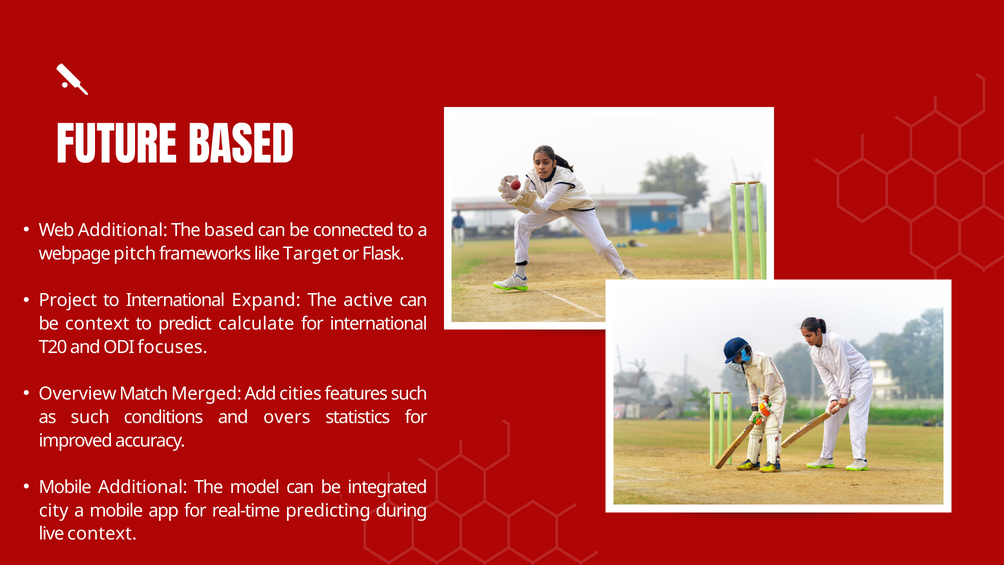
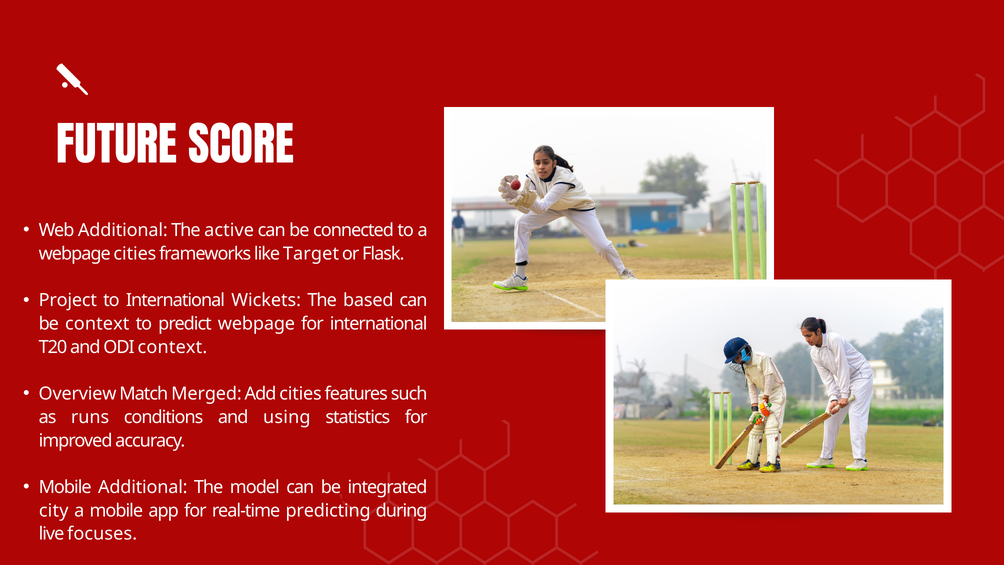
FUTURE BASED: BASED -> SCORE
The based: based -> active
webpage pitch: pitch -> cities
Expand: Expand -> Wickets
active: active -> based
predict calculate: calculate -> webpage
ODI focuses: focuses -> context
as such: such -> runs
overs: overs -> using
live context: context -> focuses
